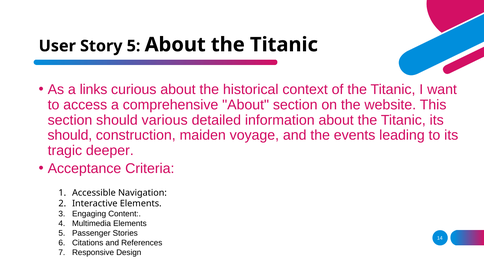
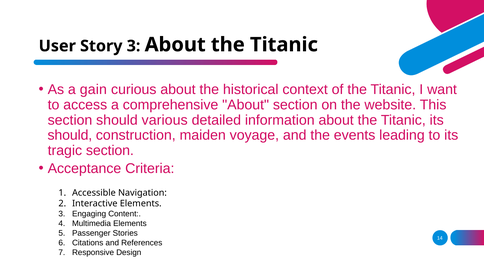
Story 5: 5 -> 3
links: links -> gain
tragic deeper: deeper -> section
